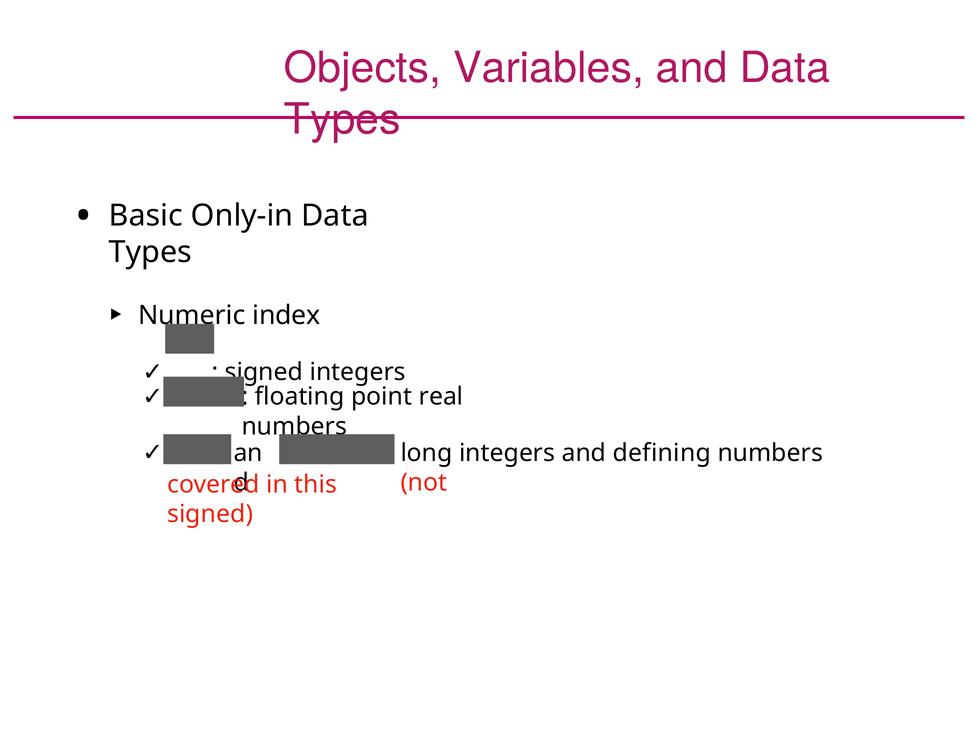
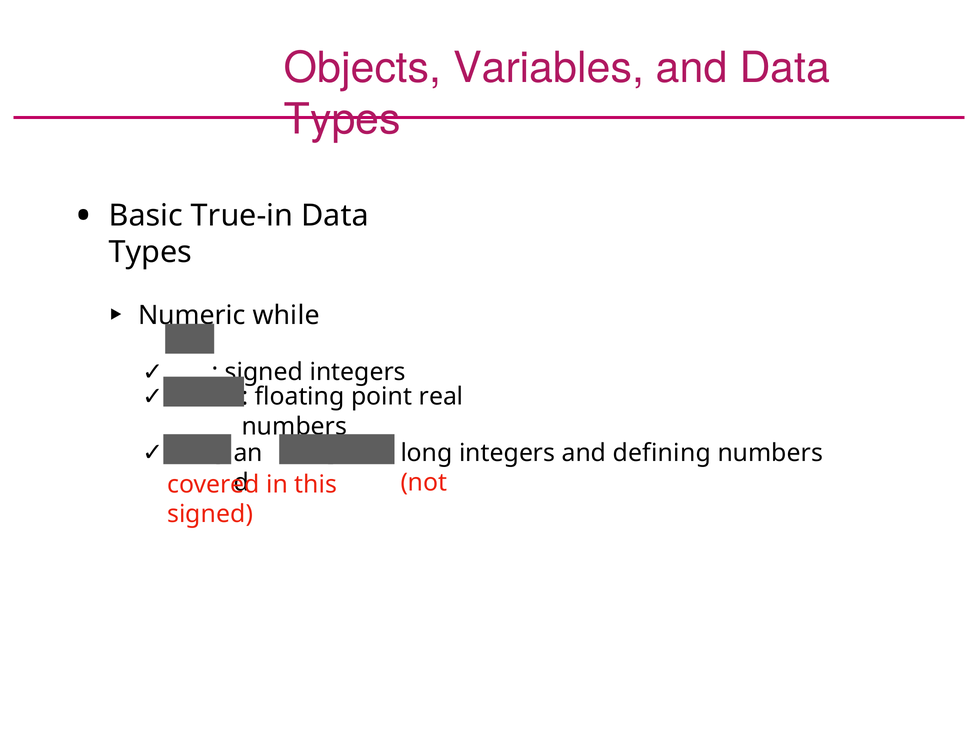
Only-in: Only-in -> True-in
index: index -> while
